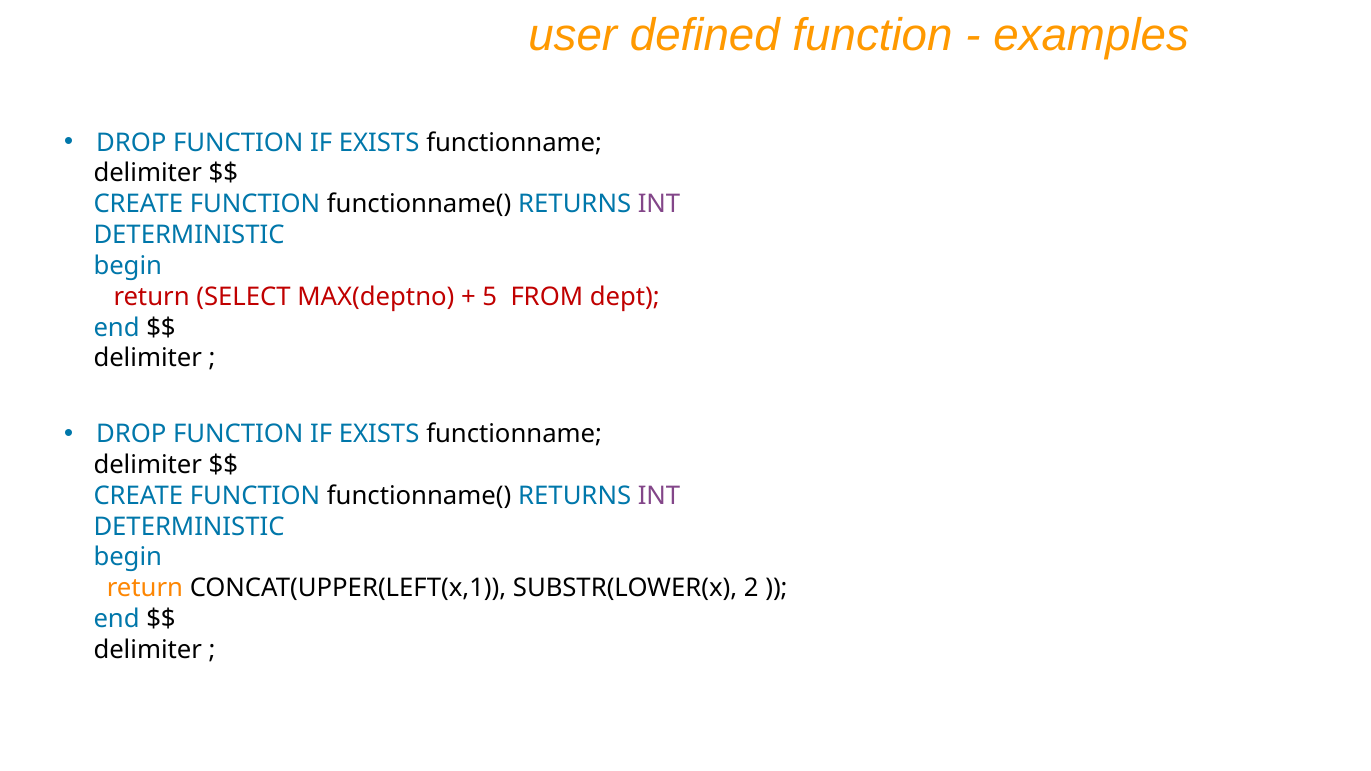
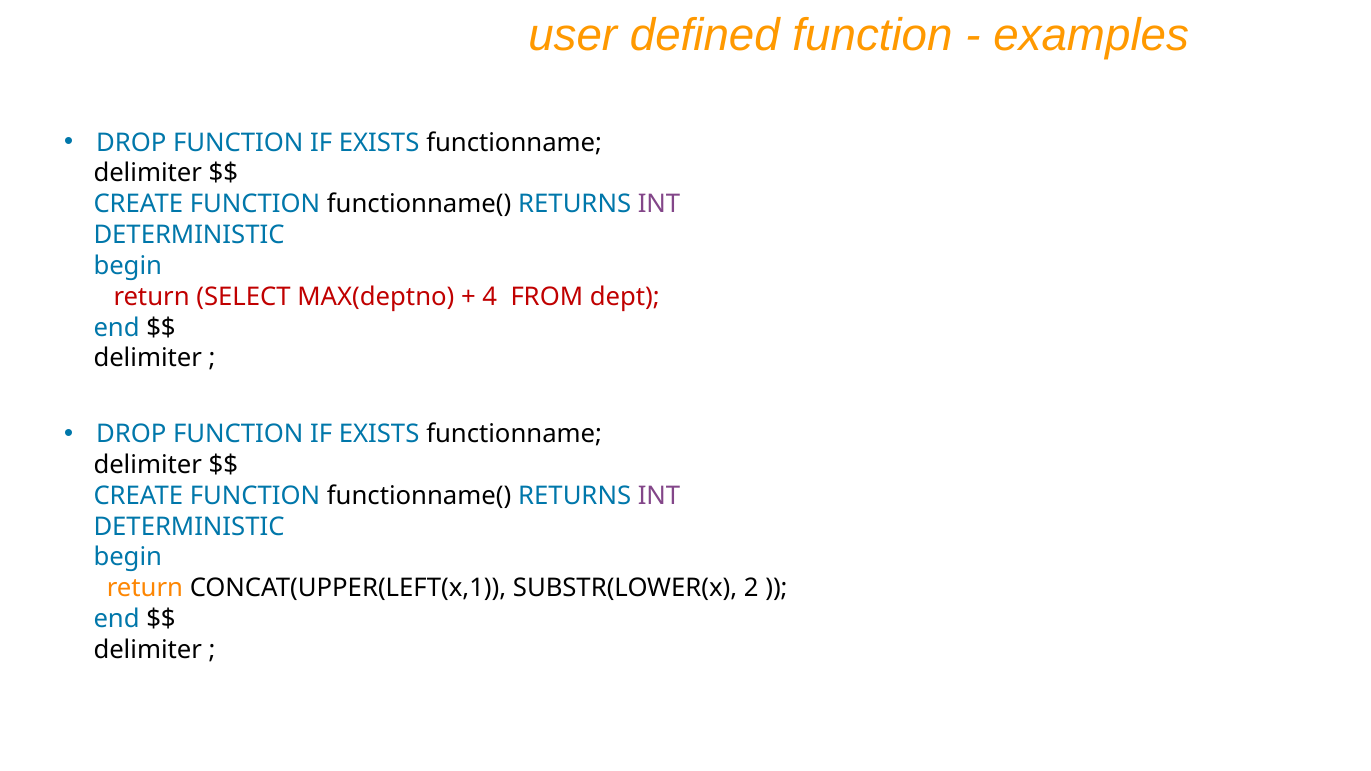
5: 5 -> 4
